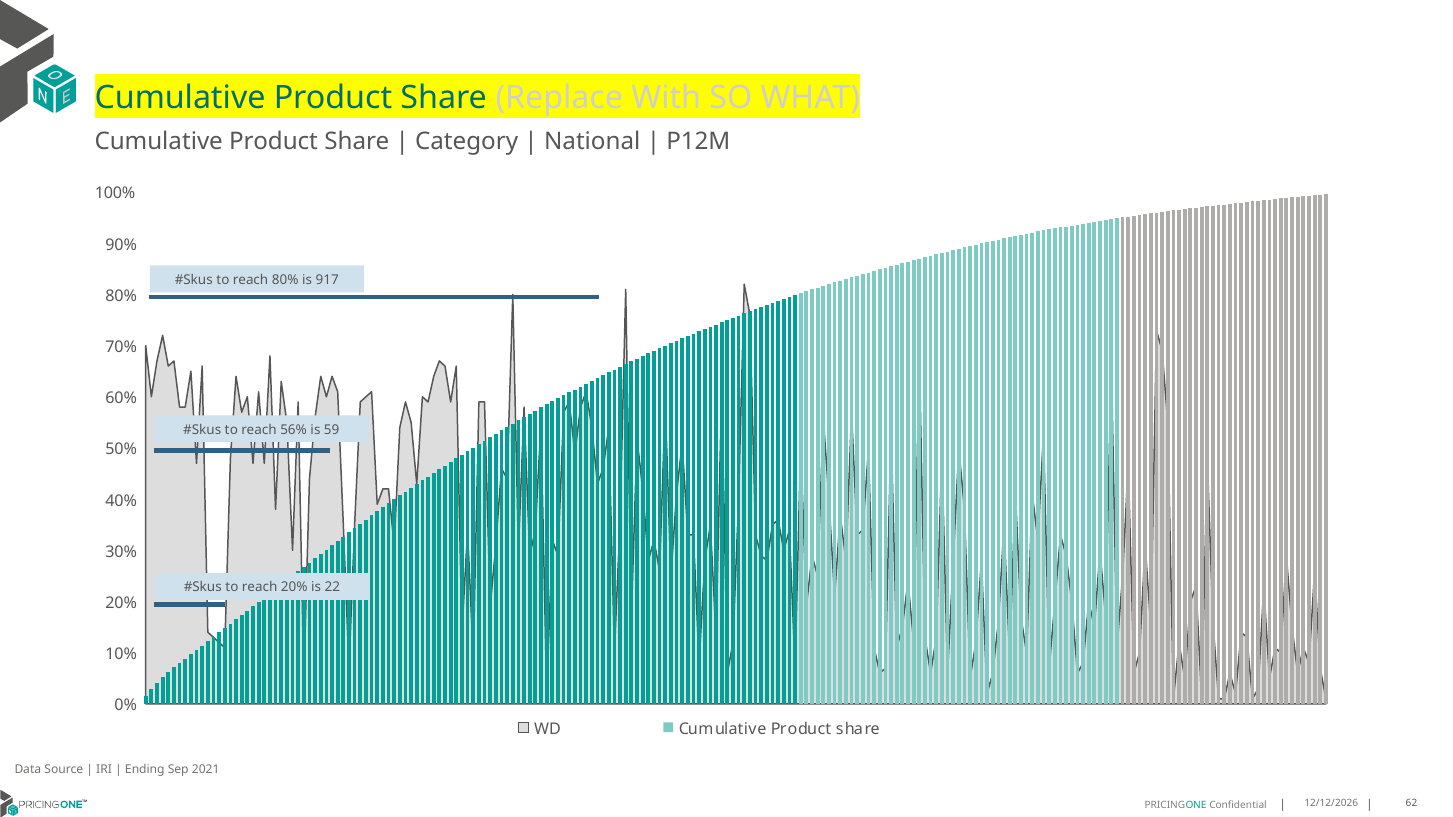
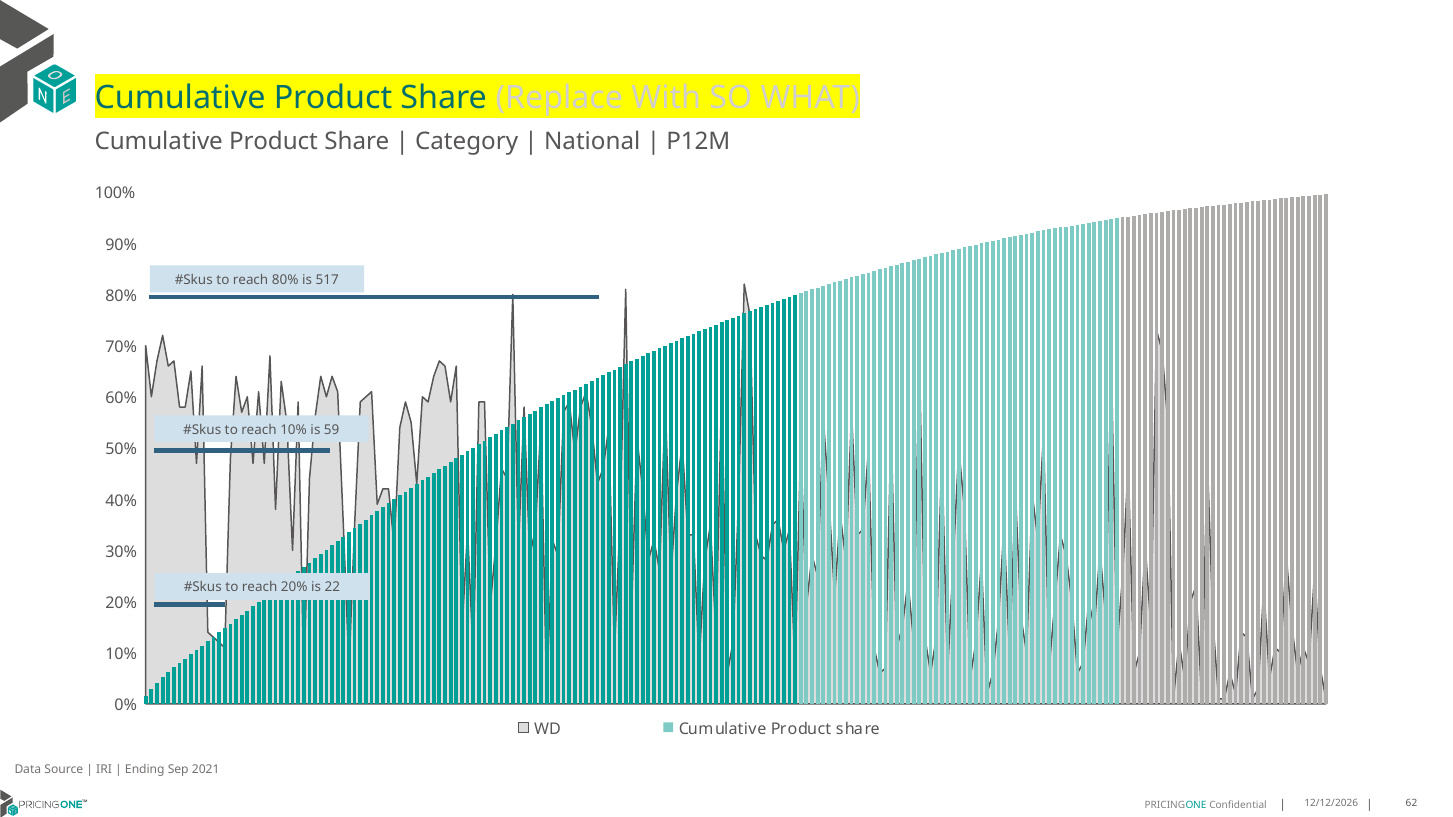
917: 917 -> 517
reach 56%: 56% -> 10%
